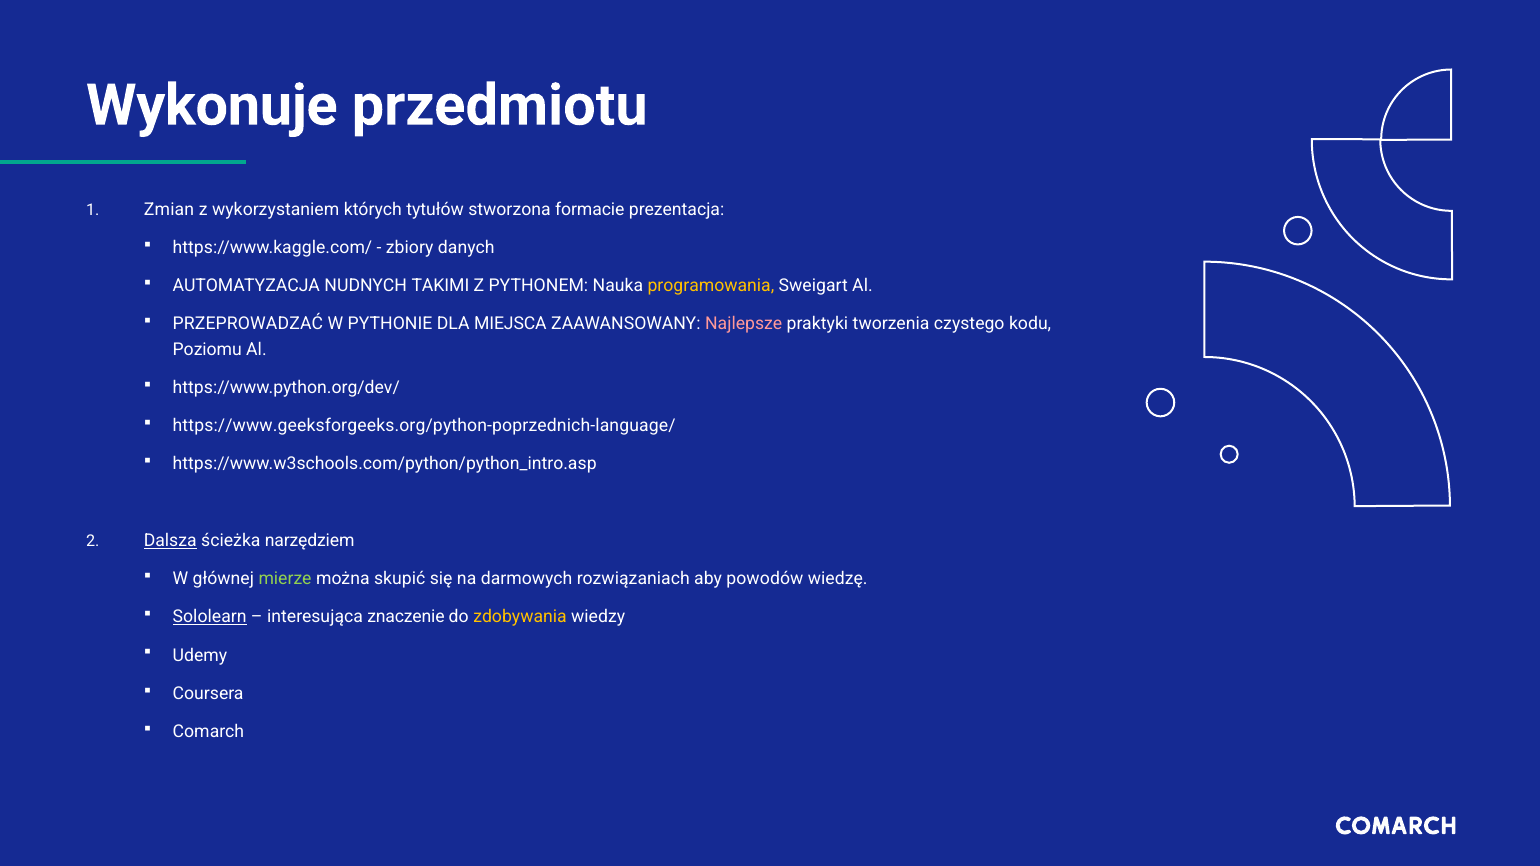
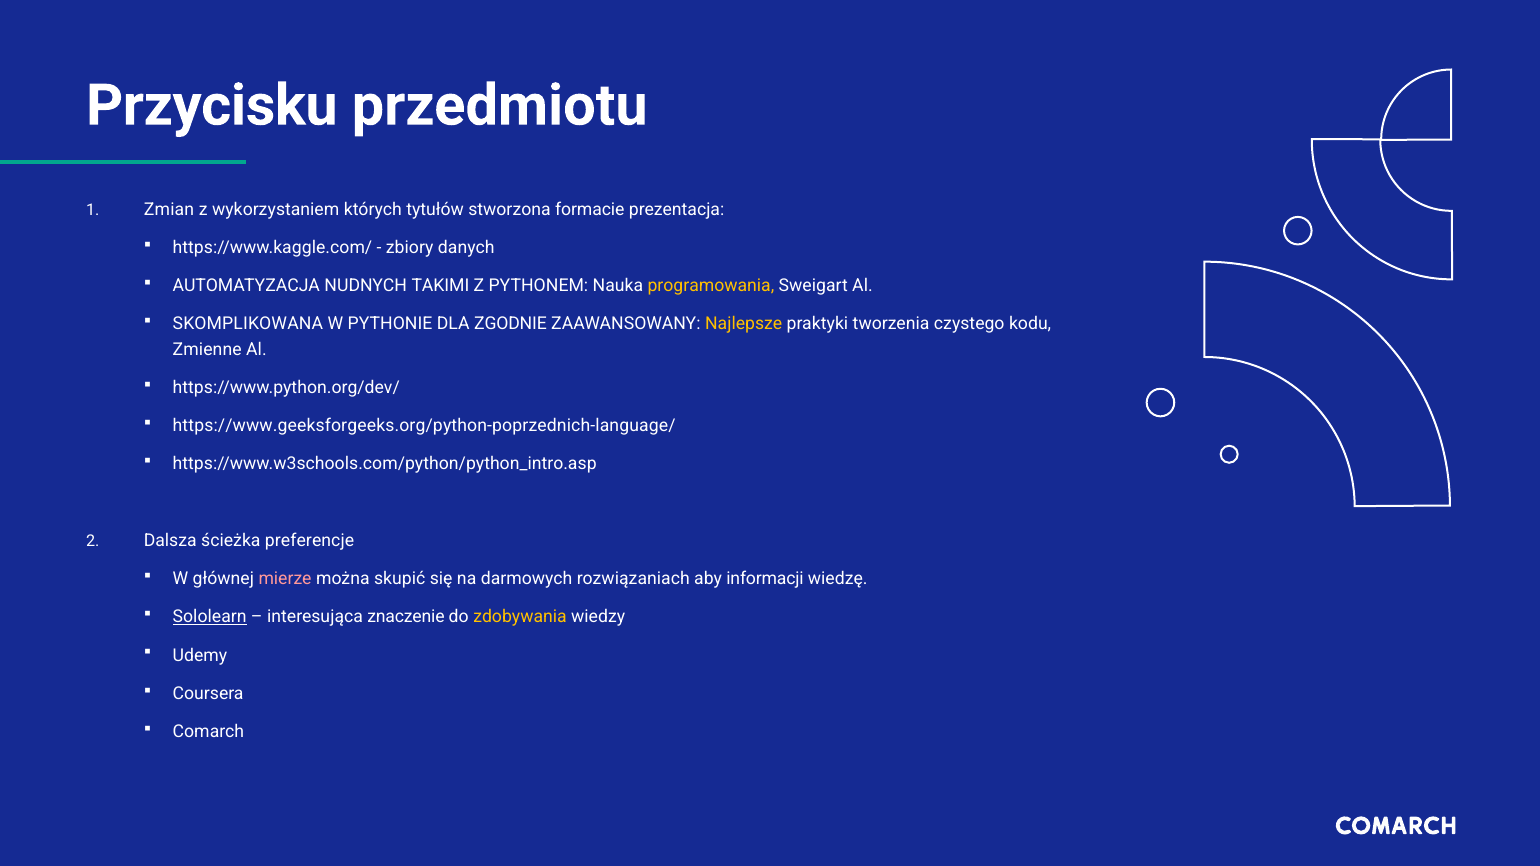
Wykonuje: Wykonuje -> Przycisku
PRZEPROWADZAĆ: PRZEPROWADZAĆ -> SKOMPLIKOWANA
MIEJSCA: MIEJSCA -> ZGODNIE
Najlepsze colour: pink -> yellow
Poziomu: Poziomu -> Zmienne
Dalsza underline: present -> none
narzędziem: narzędziem -> preferencje
mierze colour: light green -> pink
powodów: powodów -> informacji
